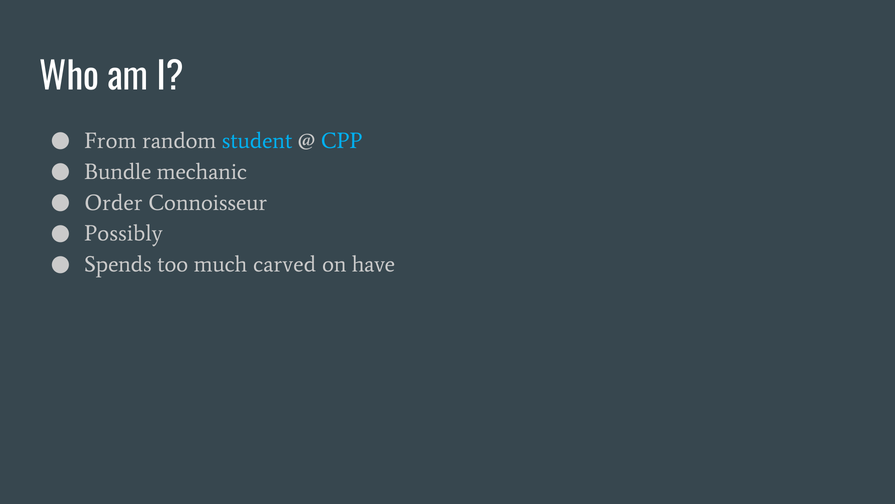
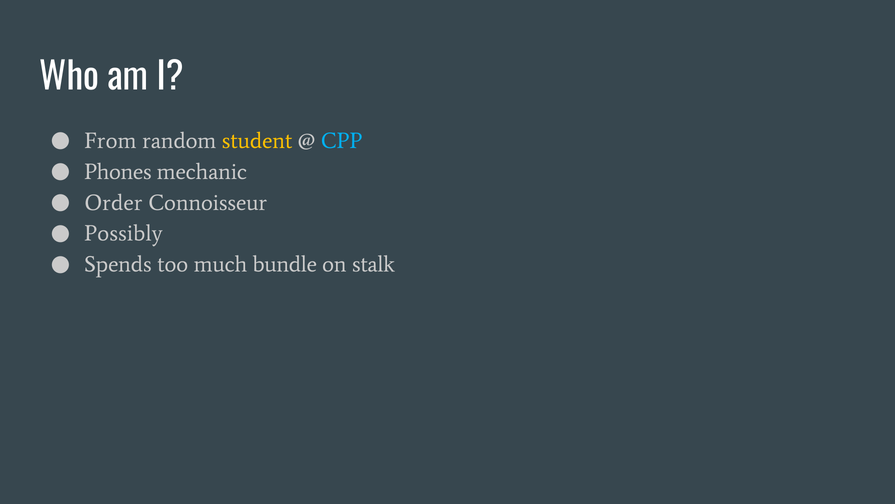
student colour: light blue -> yellow
Bundle: Bundle -> Phones
carved: carved -> bundle
have: have -> stalk
